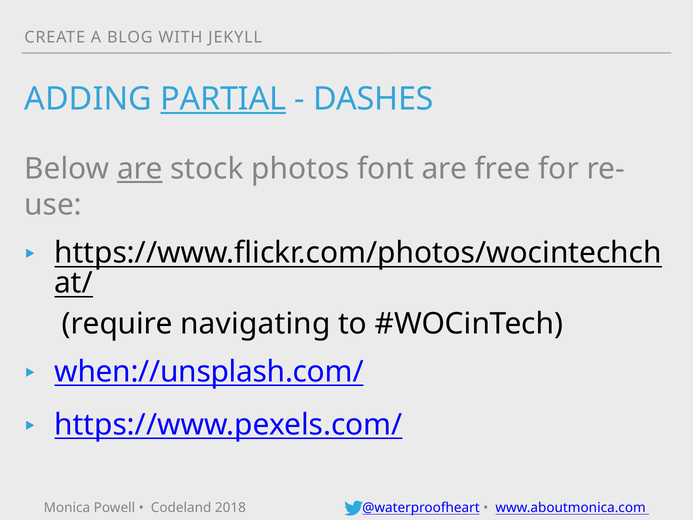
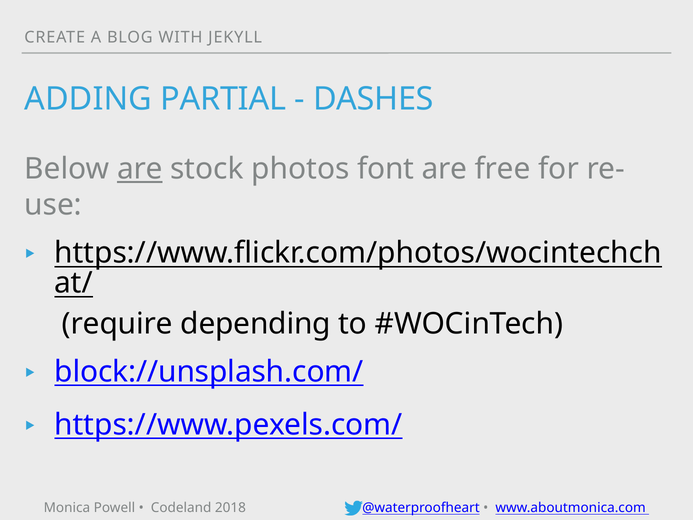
PARTIAL underline: present -> none
navigating: navigating -> depending
when://unsplash.com/: when://unsplash.com/ -> block://unsplash.com/
